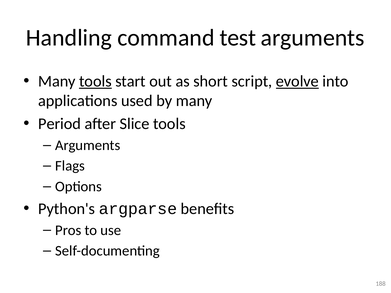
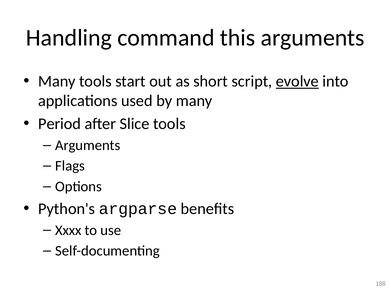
test: test -> this
tools at (95, 81) underline: present -> none
Pros: Pros -> Xxxx
